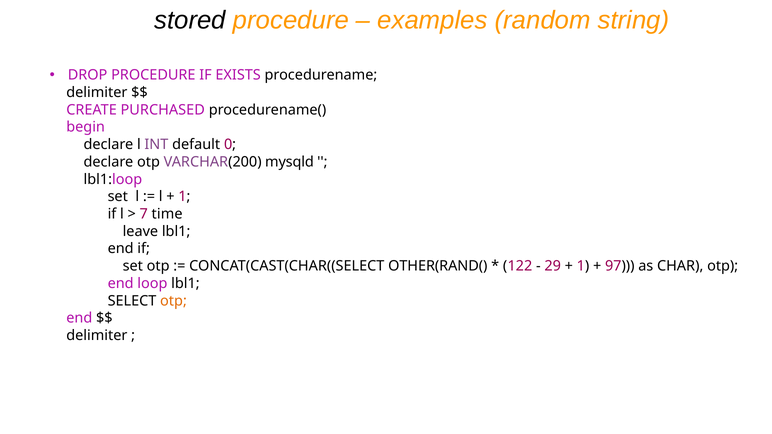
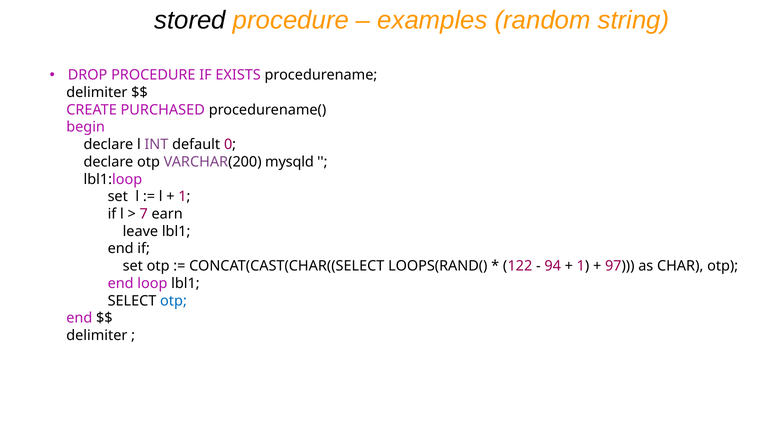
time: time -> earn
OTHER(RAND(: OTHER(RAND( -> LOOPS(RAND(
29: 29 -> 94
otp at (173, 301) colour: orange -> blue
